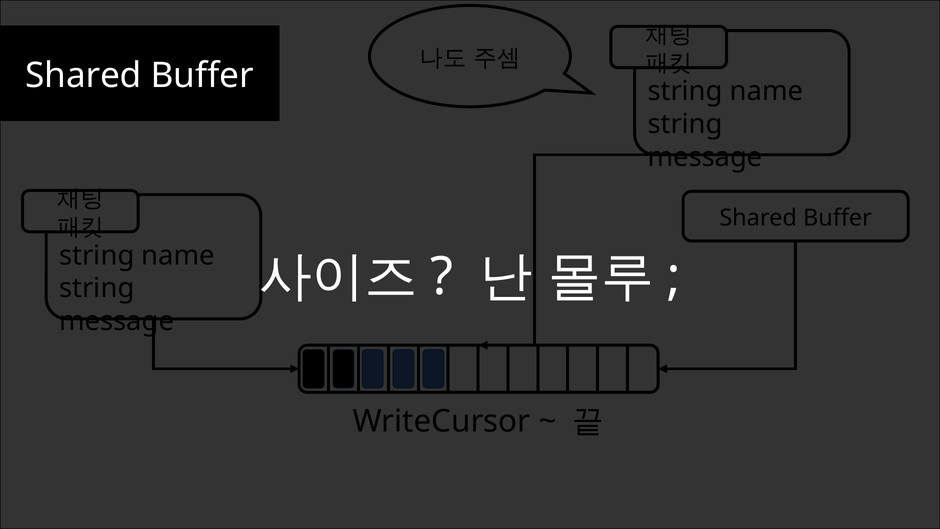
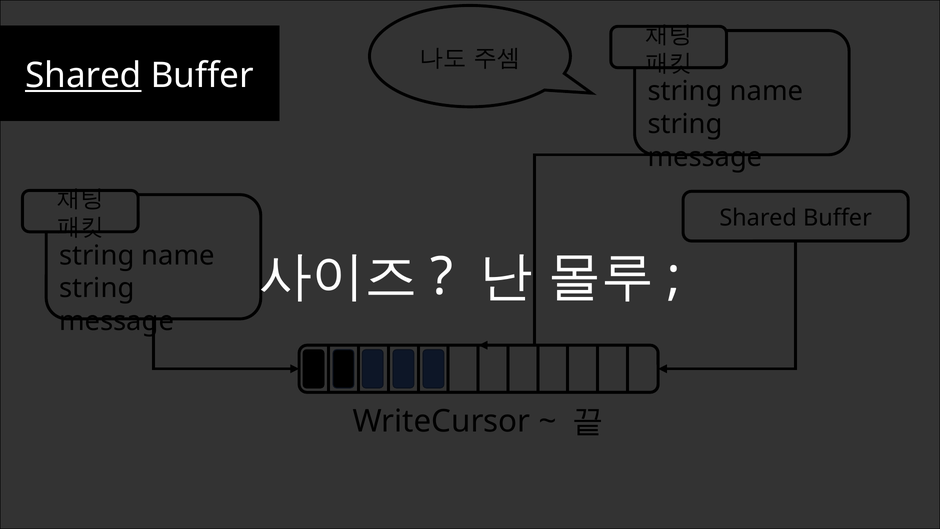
Shared at (83, 76) underline: none -> present
